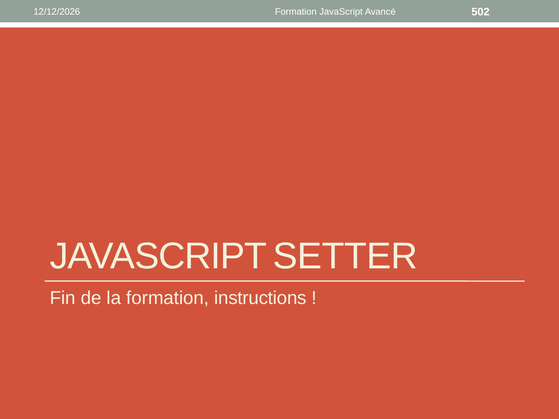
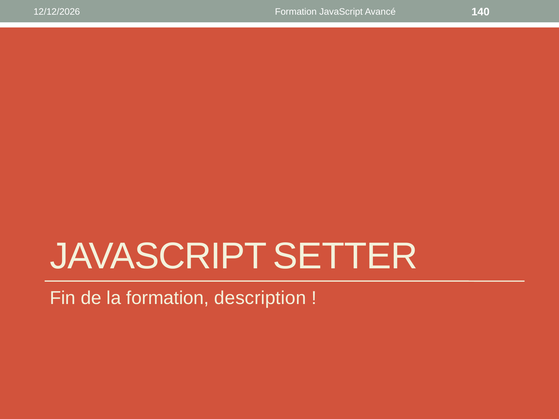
502: 502 -> 140
instructions: instructions -> description
